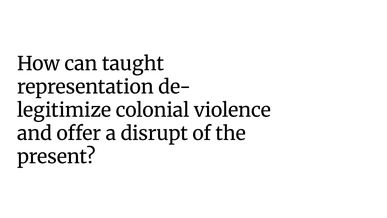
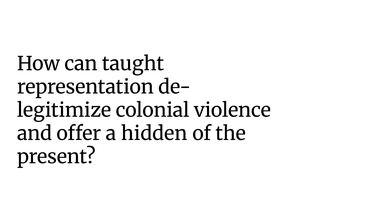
disrupt: disrupt -> hidden
